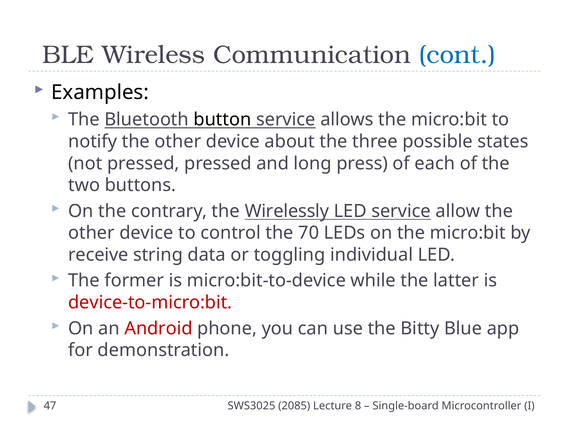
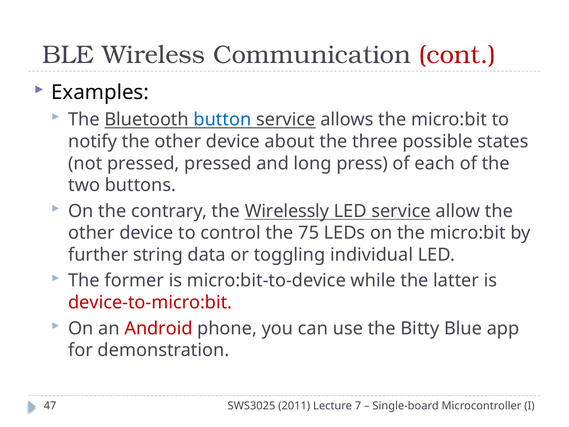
cont colour: blue -> red
button colour: black -> blue
70: 70 -> 75
receive: receive -> further
2085: 2085 -> 2011
8: 8 -> 7
